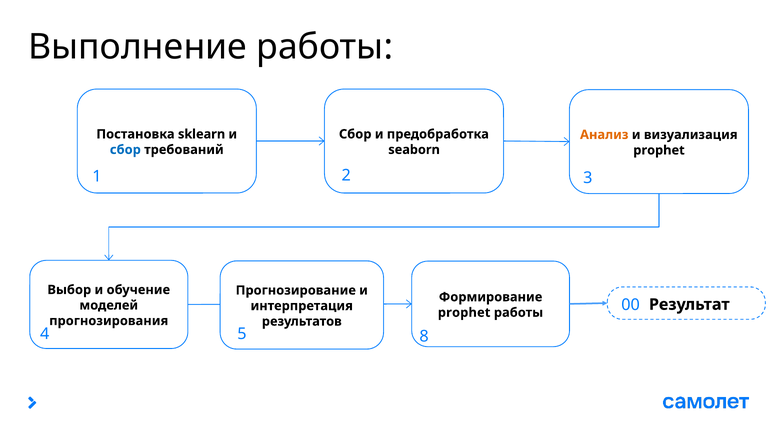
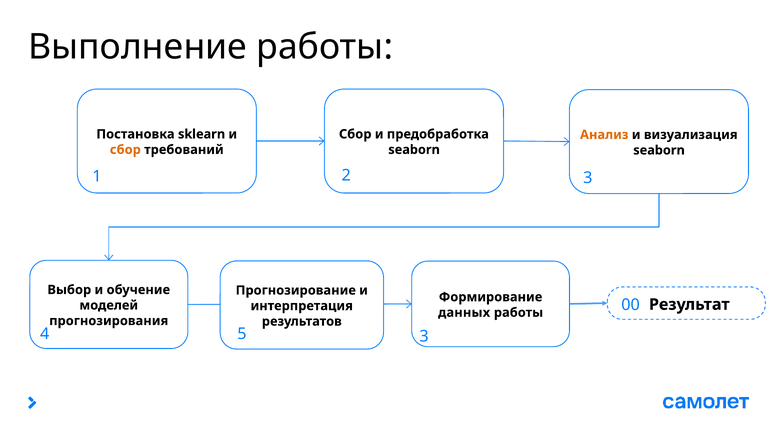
сбор at (125, 150) colour: blue -> orange
prophet at (659, 150): prophet -> seaborn
prophet at (464, 313): prophet -> данных
5 8: 8 -> 3
